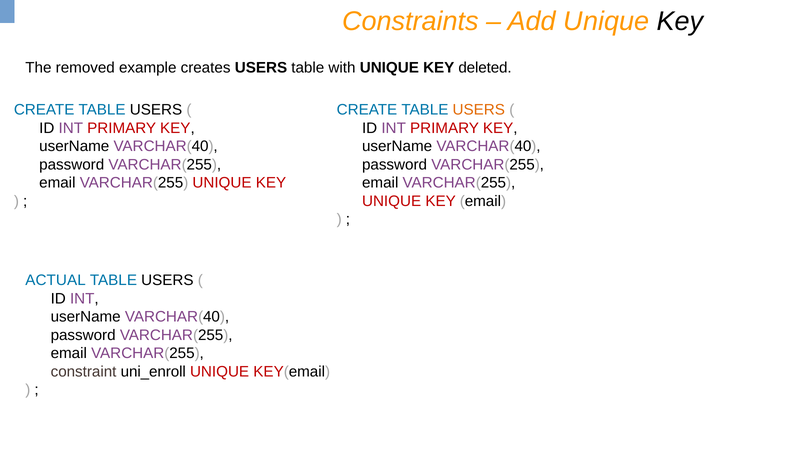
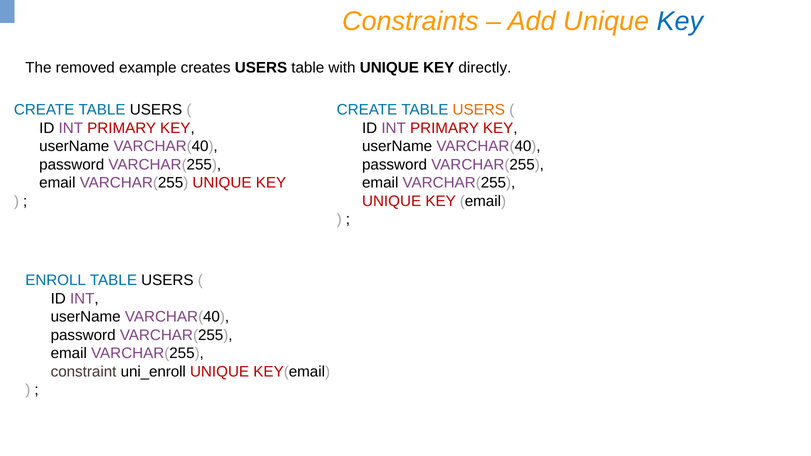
Key at (680, 21) colour: black -> blue
deleted: deleted -> directly
ACTUAL: ACTUAL -> ENROLL
